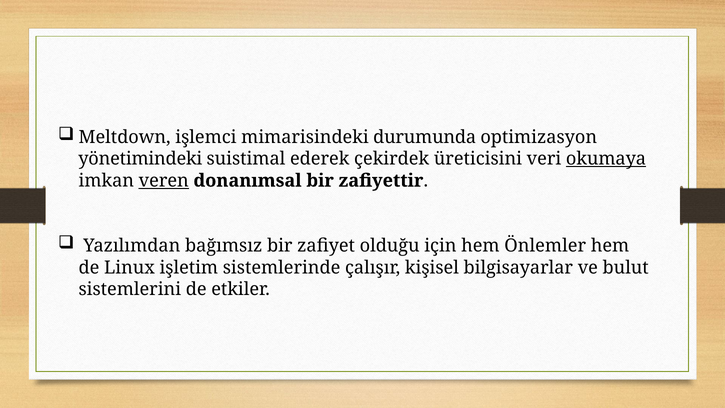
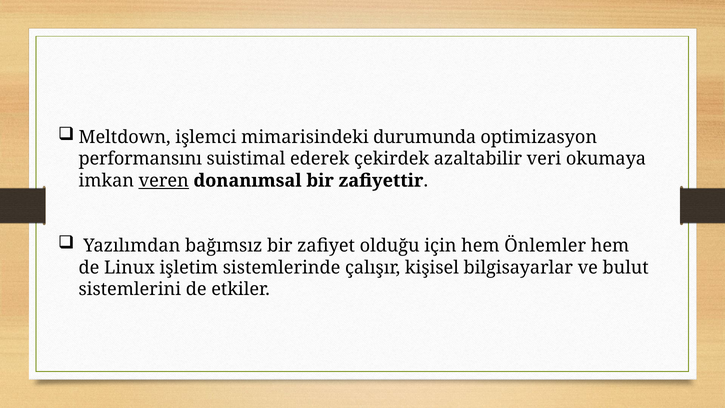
yönetimindeki: yönetimindeki -> performansını
üreticisini: üreticisini -> azaltabilir
okumaya underline: present -> none
